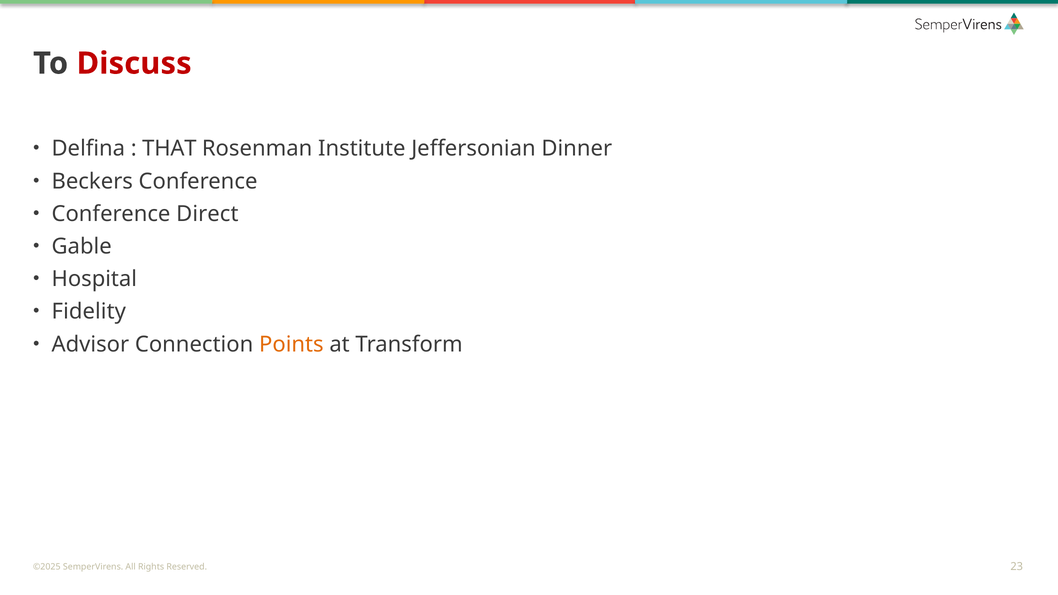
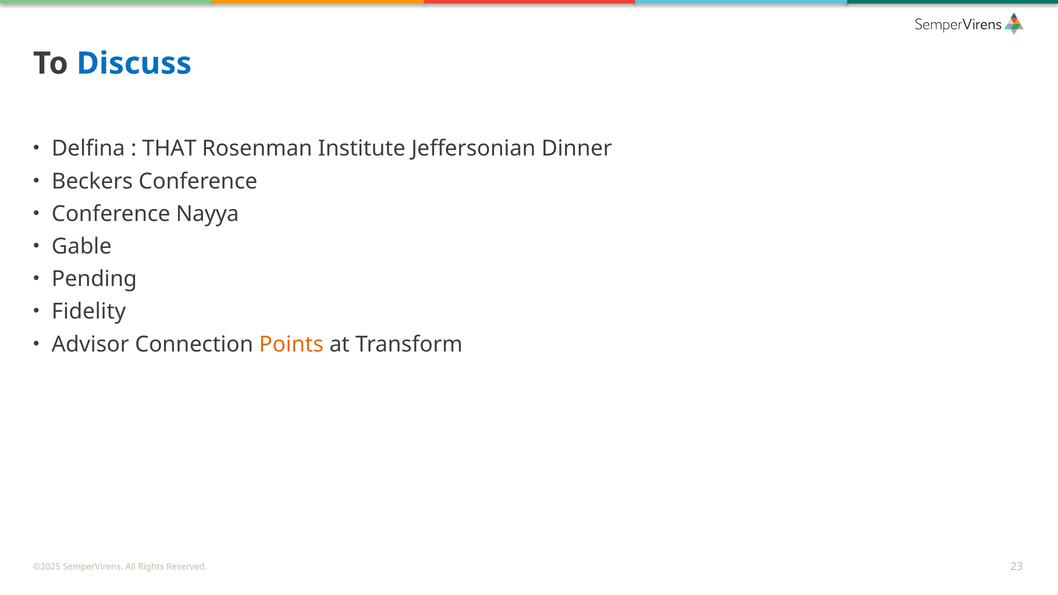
Discuss colour: red -> blue
Direct: Direct -> Nayya
Hospital: Hospital -> Pending
